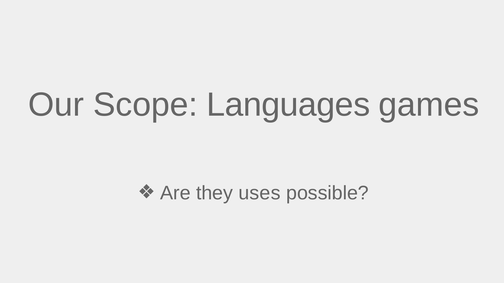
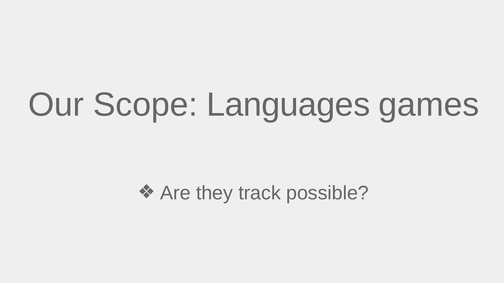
uses: uses -> track
